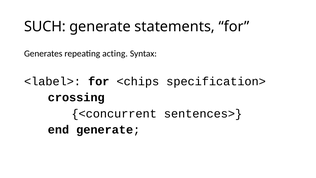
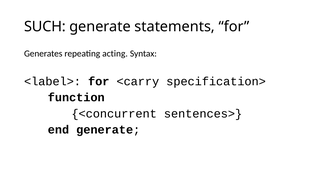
<chips: <chips -> <carry
crossing: crossing -> function
